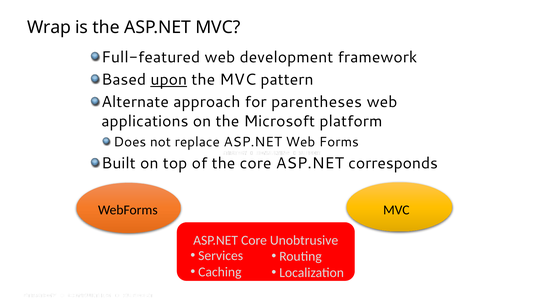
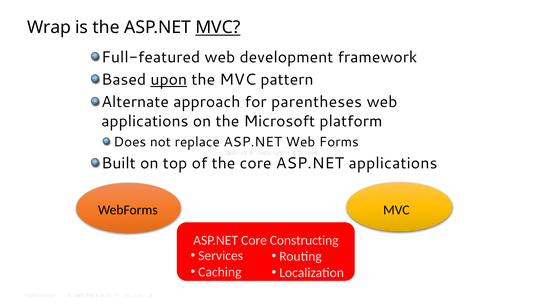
MVC at (218, 27) underline: none -> present
ASP.NET corresponds: corresponds -> applications
Unobtrusive: Unobtrusive -> Constructing
